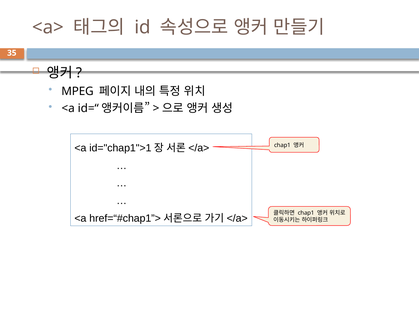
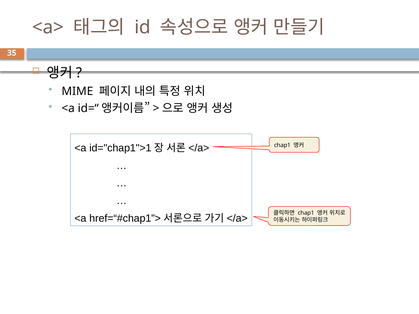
MPEG: MPEG -> MIME
